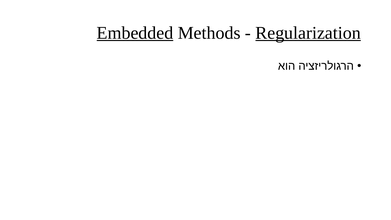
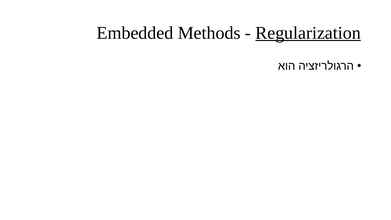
Embedded underline: present -> none
